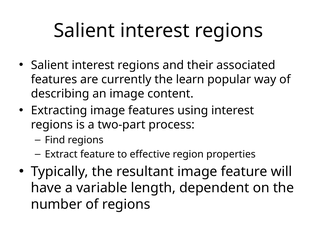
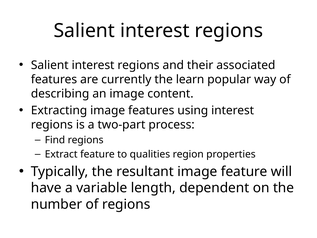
effective: effective -> qualities
